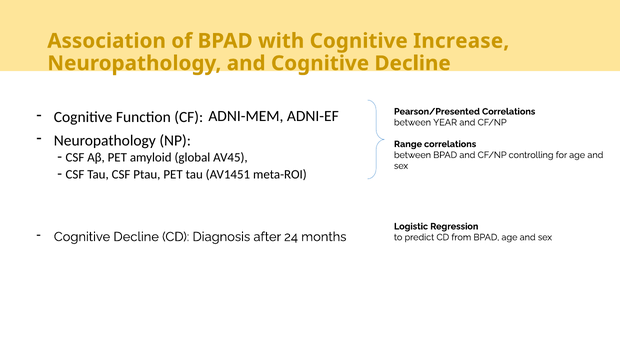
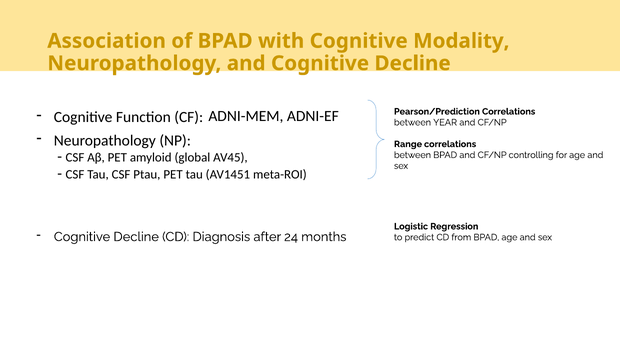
Increase: Increase -> Modality
Pearson/Presented: Pearson/Presented -> Pearson/Prediction
